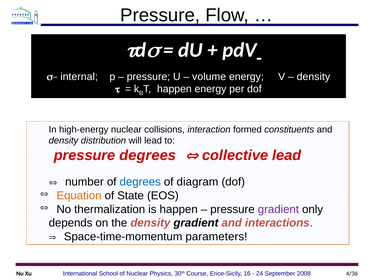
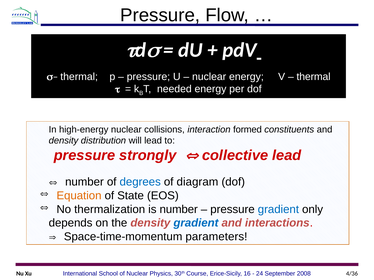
s– internal: internal -> thermal
volume at (209, 77): volume -> nuclear
density at (313, 77): density -> thermal
T happen: happen -> needed
pressure degrees: degrees -> strongly
is happen: happen -> number
gradient at (278, 210) colour: purple -> blue
gradient at (196, 223) colour: black -> blue
